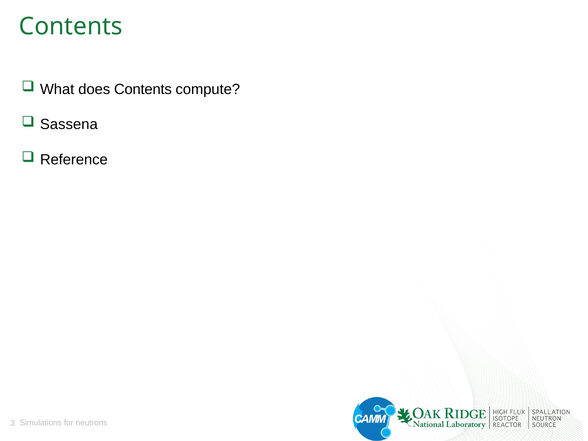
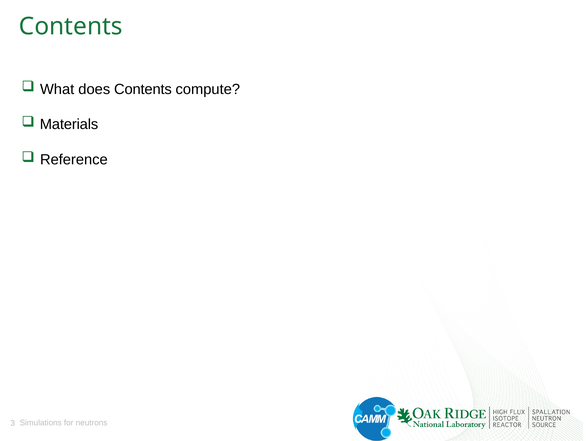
Sassena: Sassena -> Materials
